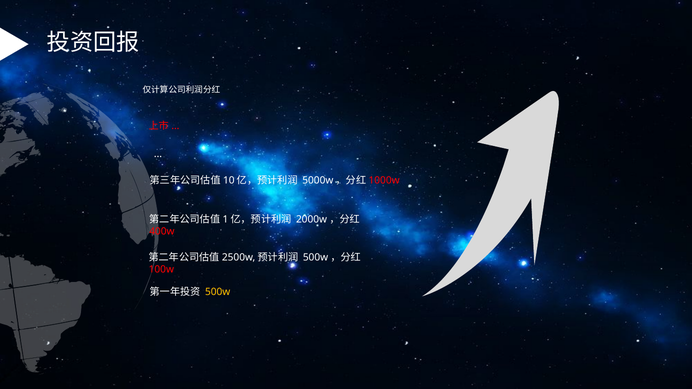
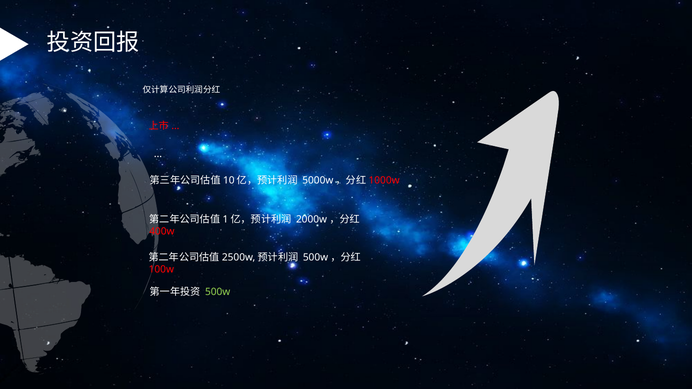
500w colour: yellow -> light green
